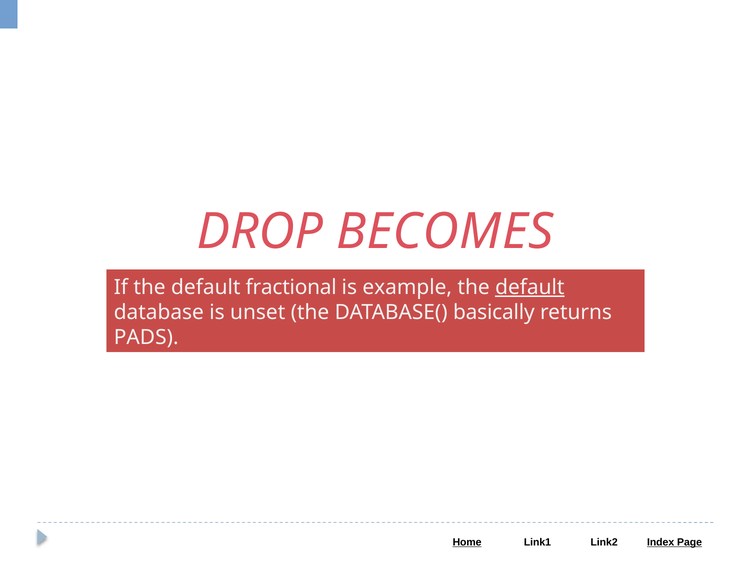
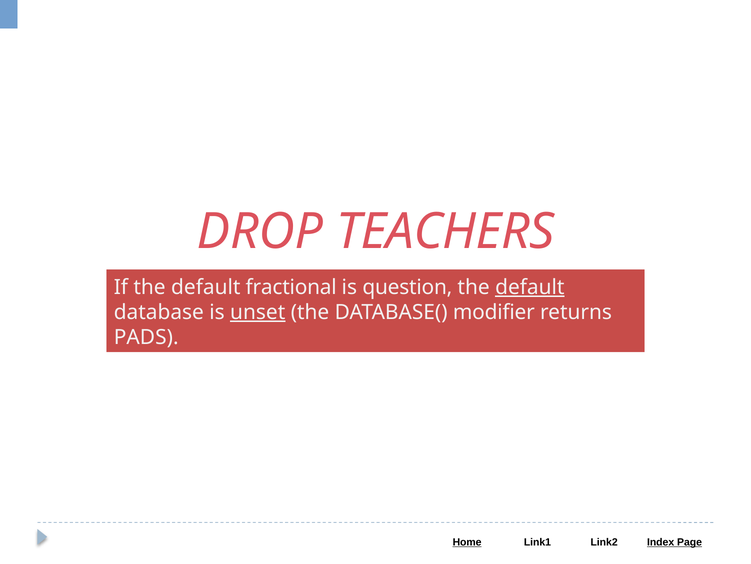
BECOMES: BECOMES -> TEACHERS
example: example -> question
unset underline: none -> present
basically: basically -> modifier
